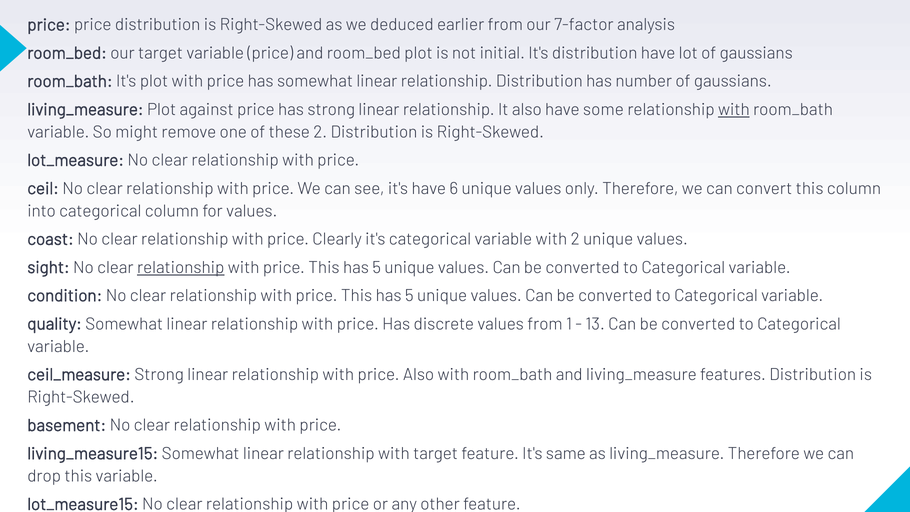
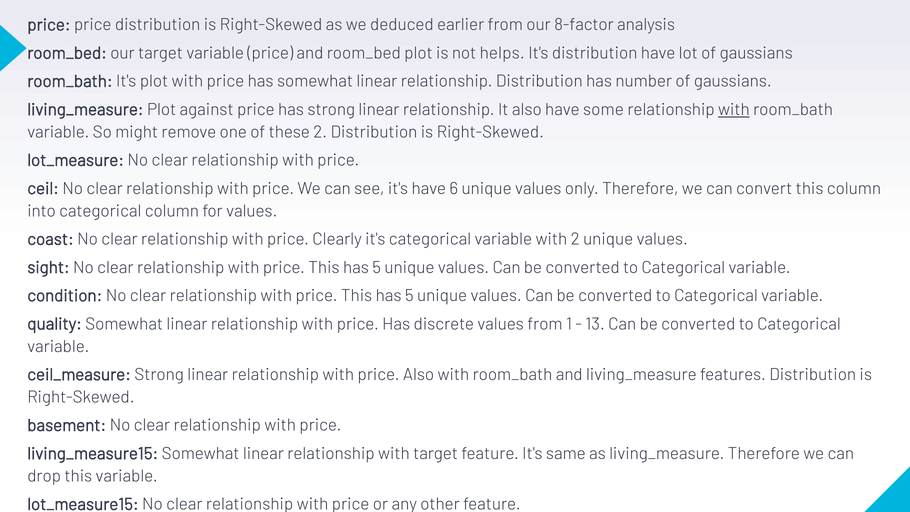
7-factor: 7-factor -> 8-factor
initial: initial -> helps
relationship at (181, 267) underline: present -> none
